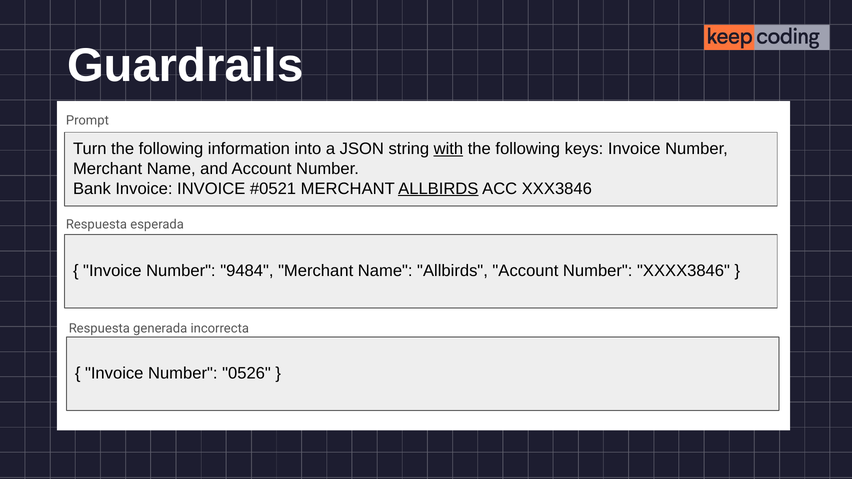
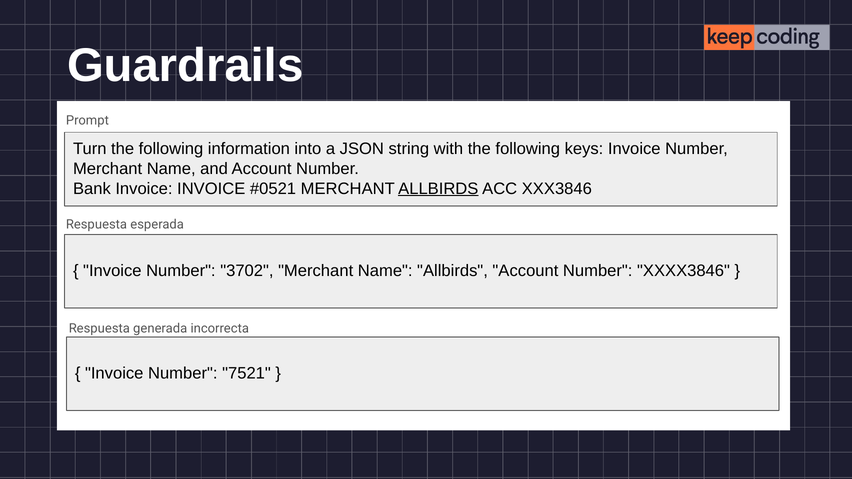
with underline: present -> none
9484: 9484 -> 3702
0526: 0526 -> 7521
